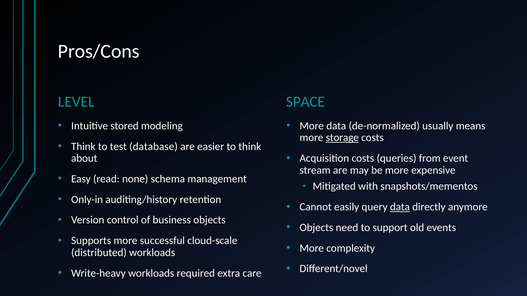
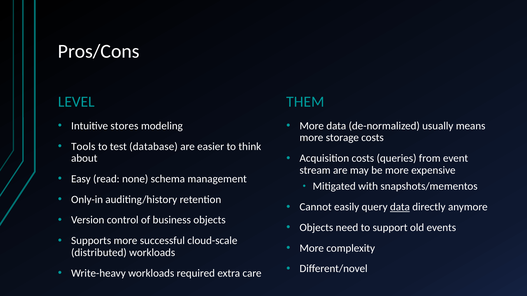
SPACE: SPACE -> THEM
stored: stored -> stores
storage underline: present -> none
Think at (83, 147): Think -> Tools
